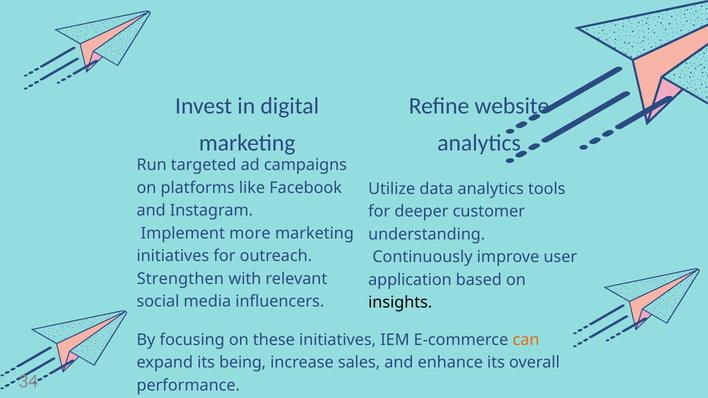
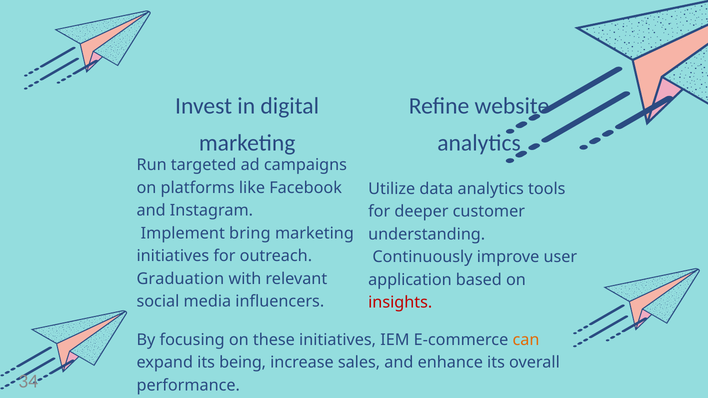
more: more -> bring
Strengthen: Strengthen -> Graduation
insights colour: black -> red
